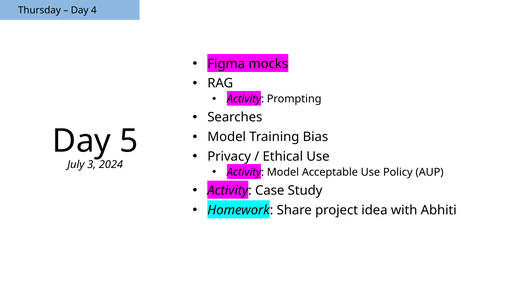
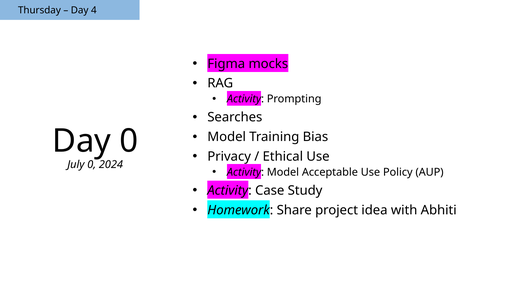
Day 5: 5 -> 0
July 3: 3 -> 0
